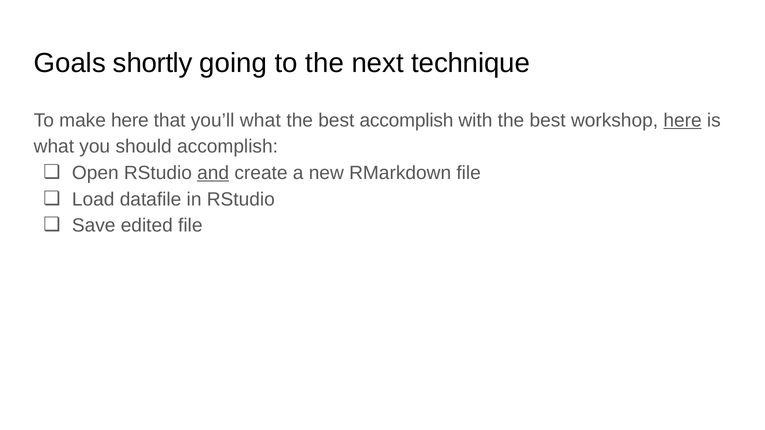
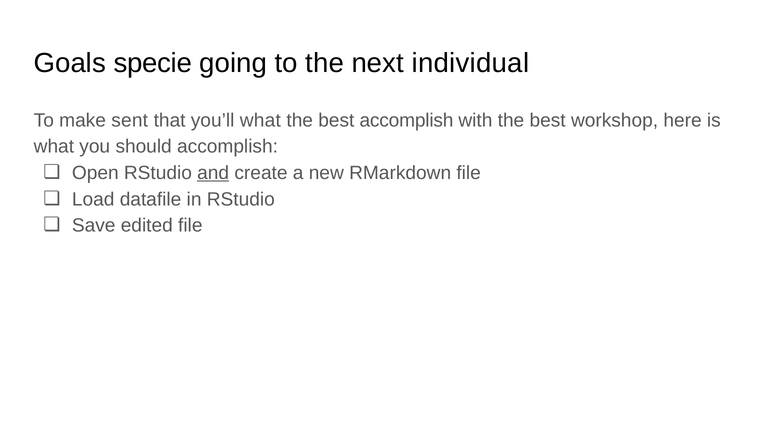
shortly: shortly -> specie
technique: technique -> individual
make here: here -> sent
here at (683, 120) underline: present -> none
